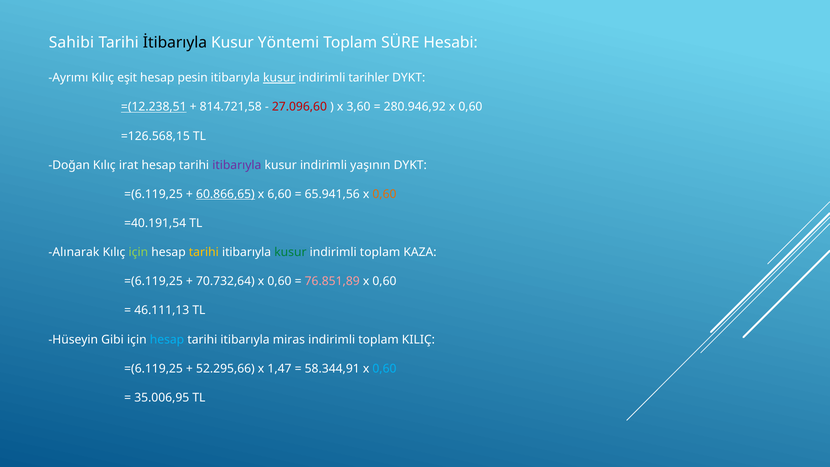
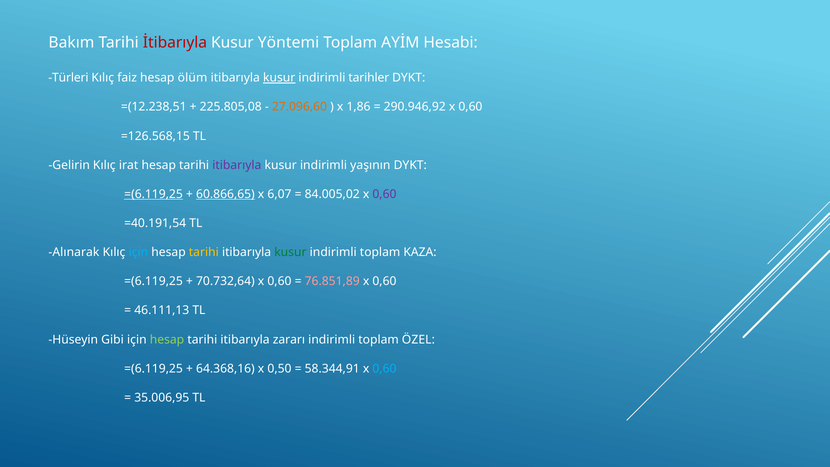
Sahibi: Sahibi -> Bakım
İtibarıyla colour: black -> red
SÜRE: SÜRE -> AYİM
Ayrımı: Ayrımı -> Türleri
eşit: eşit -> faiz
pesin: pesin -> ölüm
=(12.238,51 underline: present -> none
814.721,58: 814.721,58 -> 225.805,08
27.096,60 colour: red -> orange
3,60: 3,60 -> 1,86
280.946,92: 280.946,92 -> 290.946,92
Doğan: Doğan -> Gelirin
=(6.119,25 at (154, 194) underline: none -> present
6,60: 6,60 -> 6,07
65.941,56: 65.941,56 -> 84.005,02
0,60 at (384, 194) colour: orange -> purple
için at (138, 252) colour: light green -> light blue
hesap at (167, 339) colour: light blue -> light green
miras: miras -> zararı
KILIÇ: KILIÇ -> ÖZEL
52.295,66: 52.295,66 -> 64.368,16
1,47: 1,47 -> 0,50
